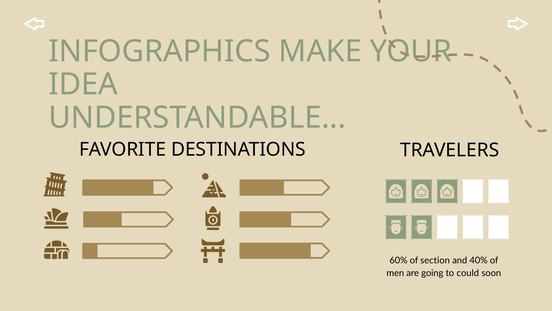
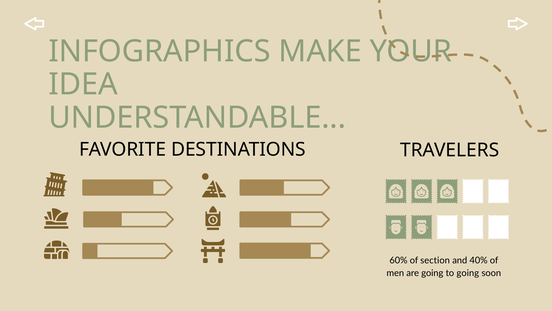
to could: could -> going
